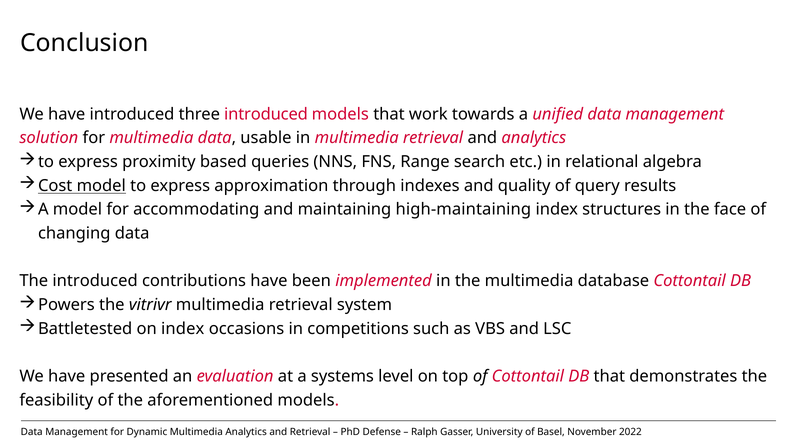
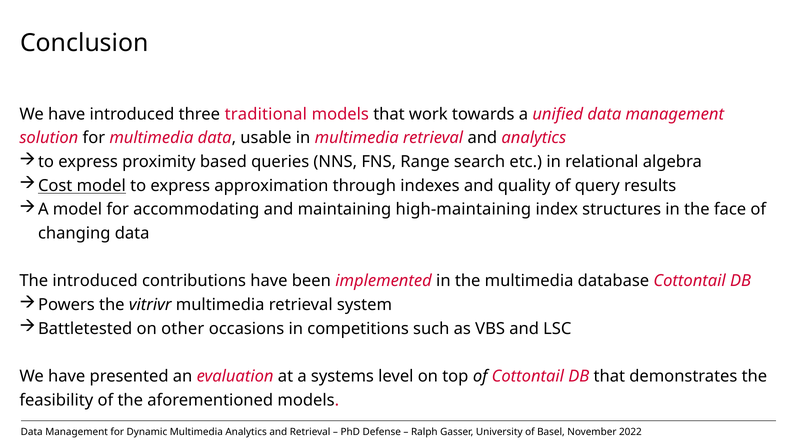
three introduced: introduced -> traditional
on index: index -> other
